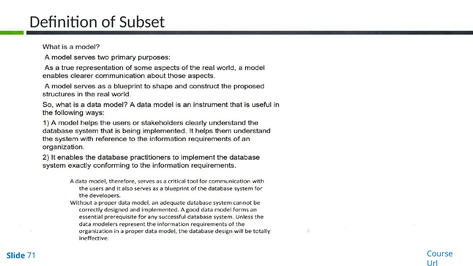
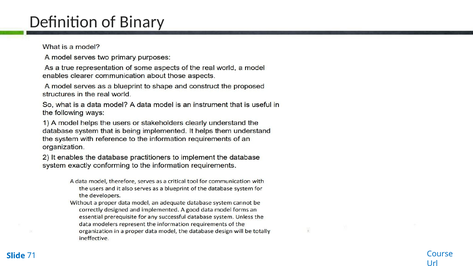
Subset: Subset -> Binary
